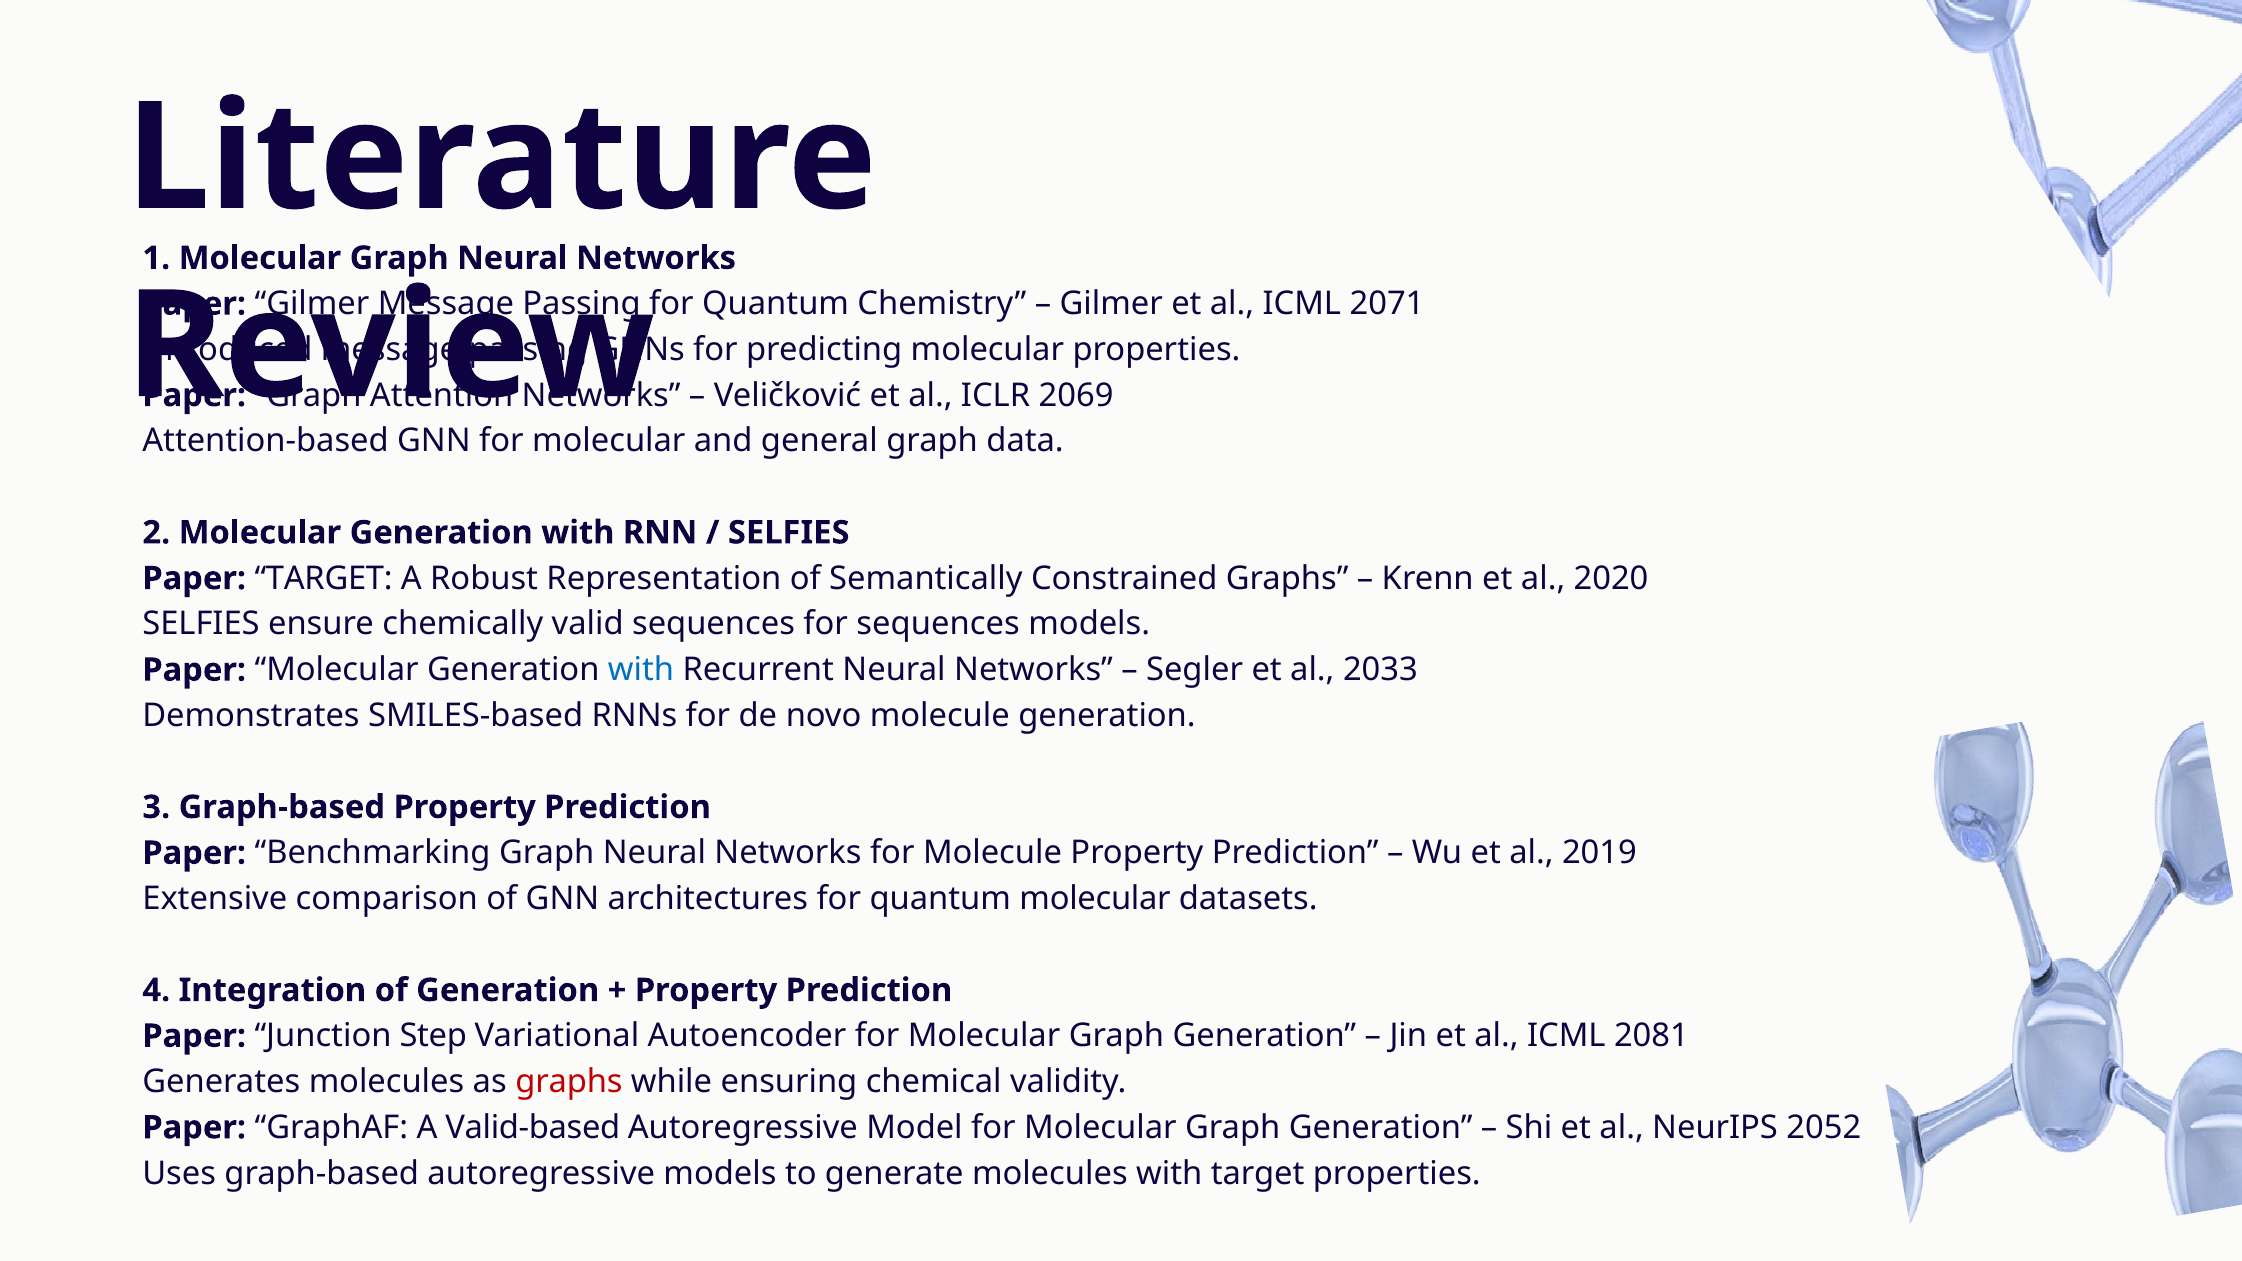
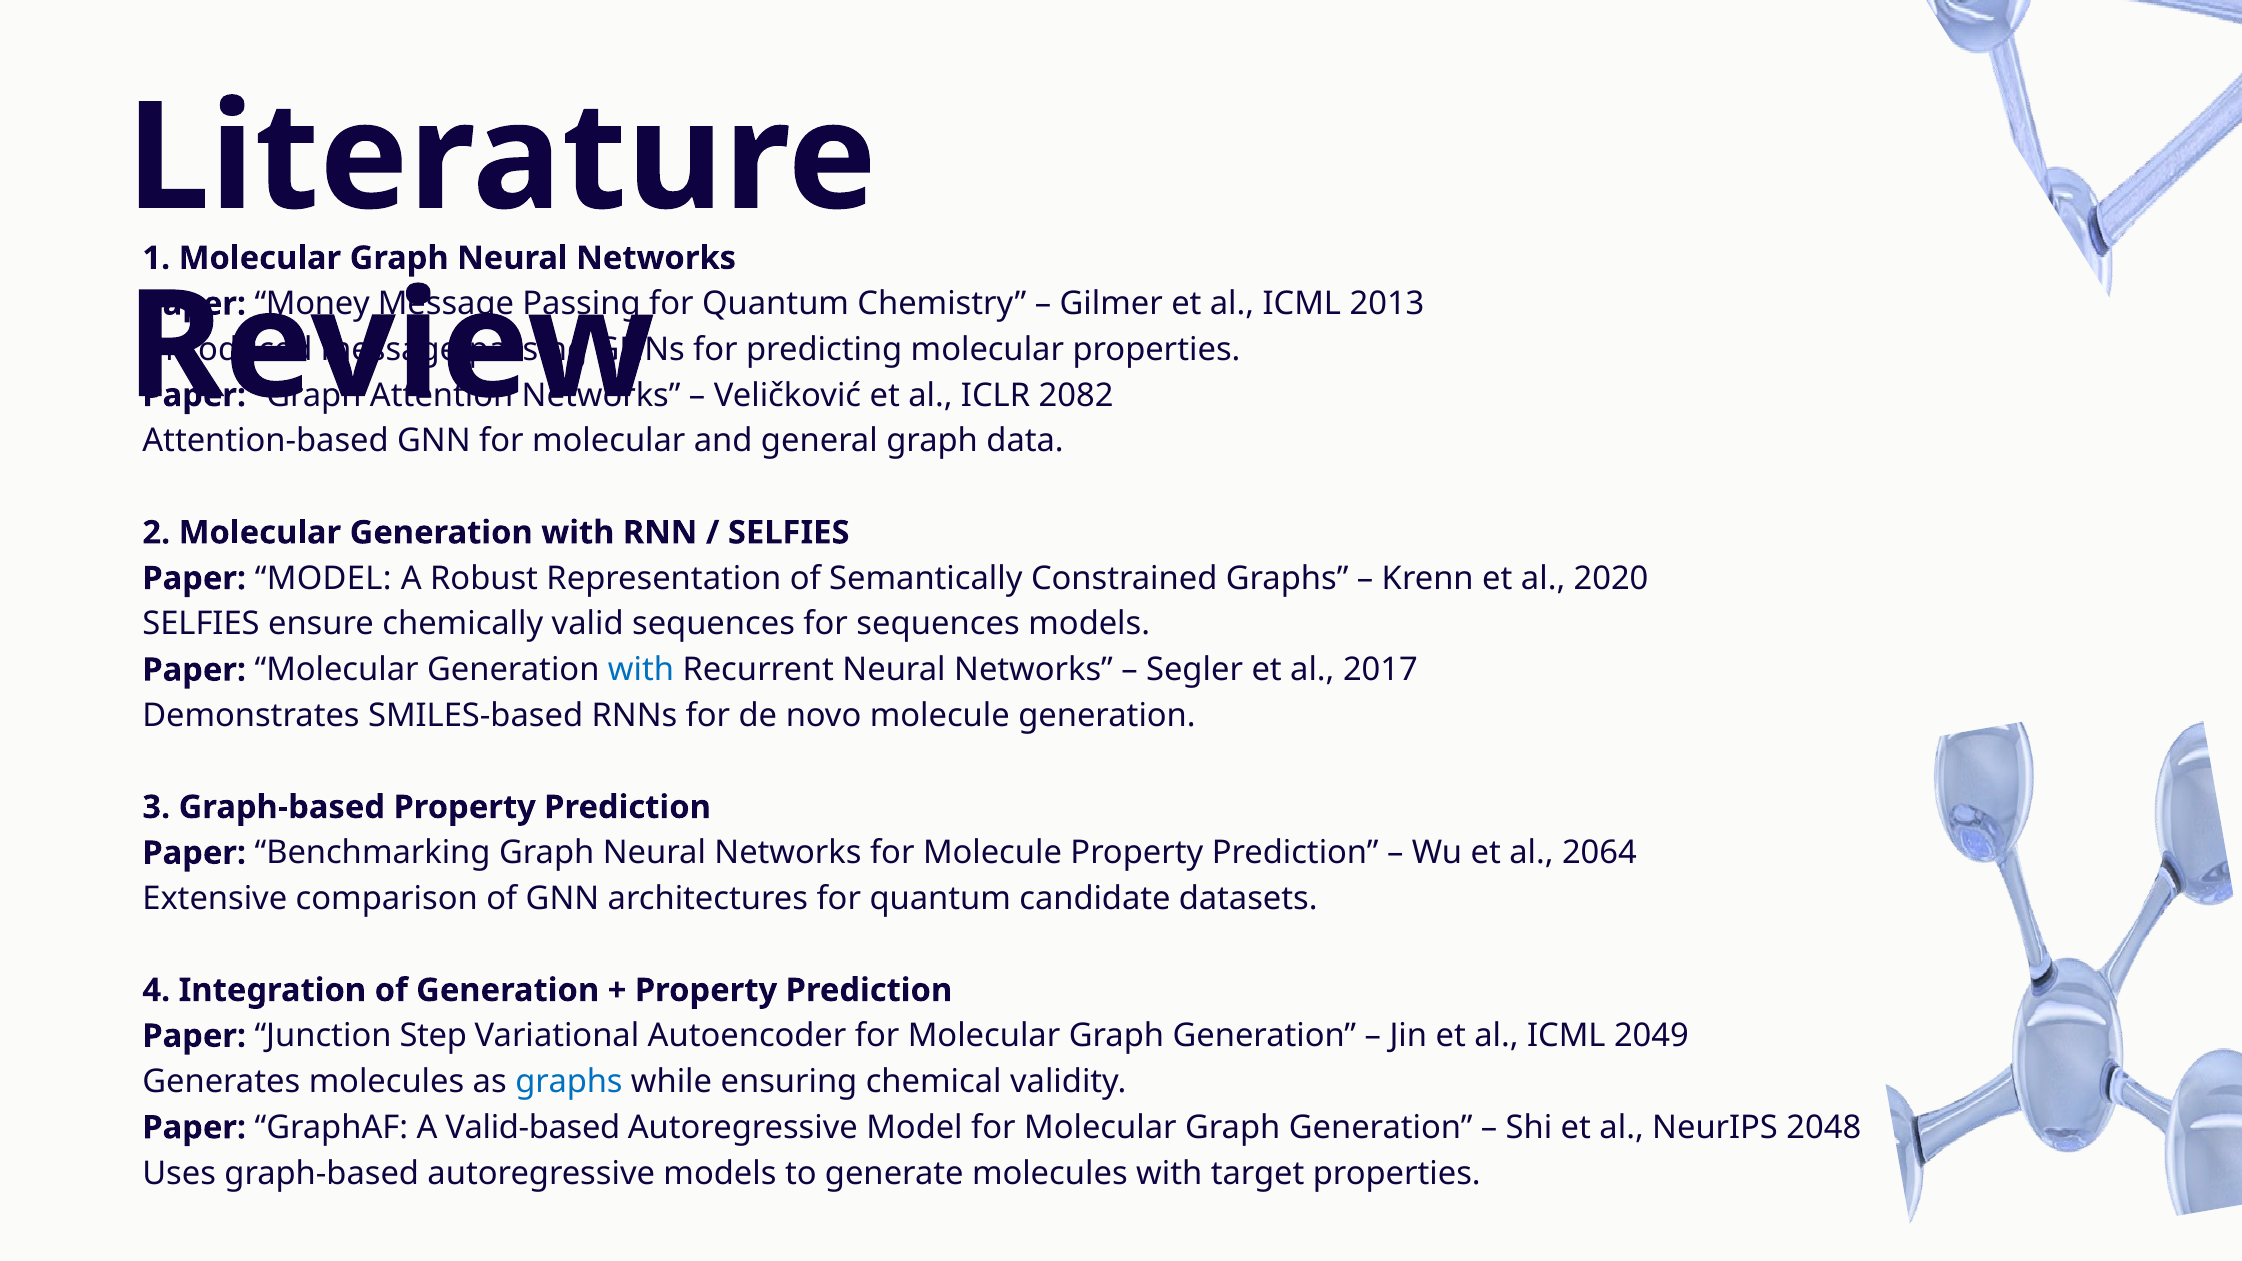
Paper Gilmer: Gilmer -> Money
2071: 2071 -> 2013
2069: 2069 -> 2082
Paper TARGET: TARGET -> MODEL
2033: 2033 -> 2017
2019: 2019 -> 2064
quantum molecular: molecular -> candidate
2081: 2081 -> 2049
graphs at (569, 1082) colour: red -> blue
2052: 2052 -> 2048
